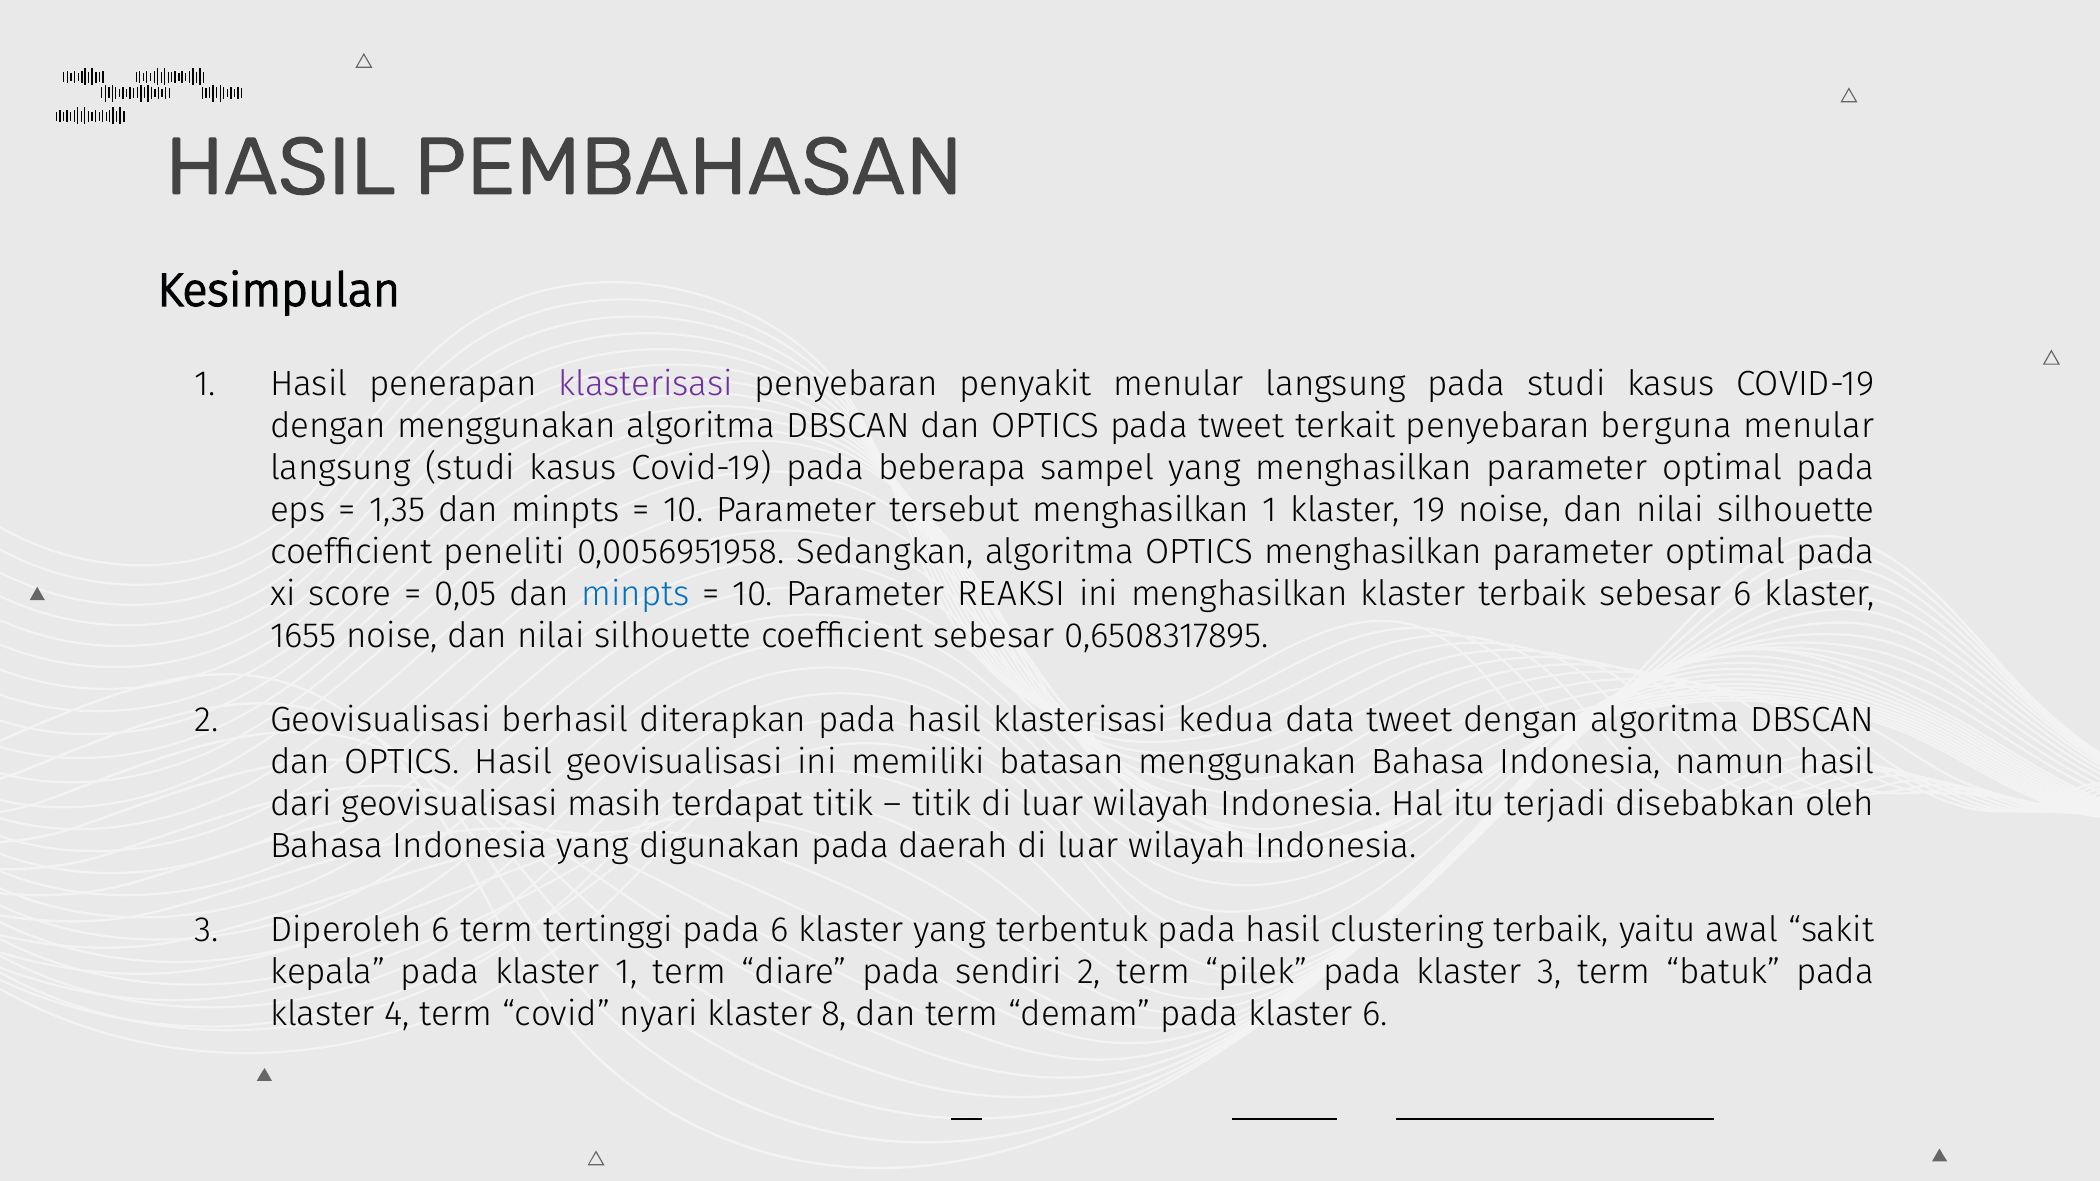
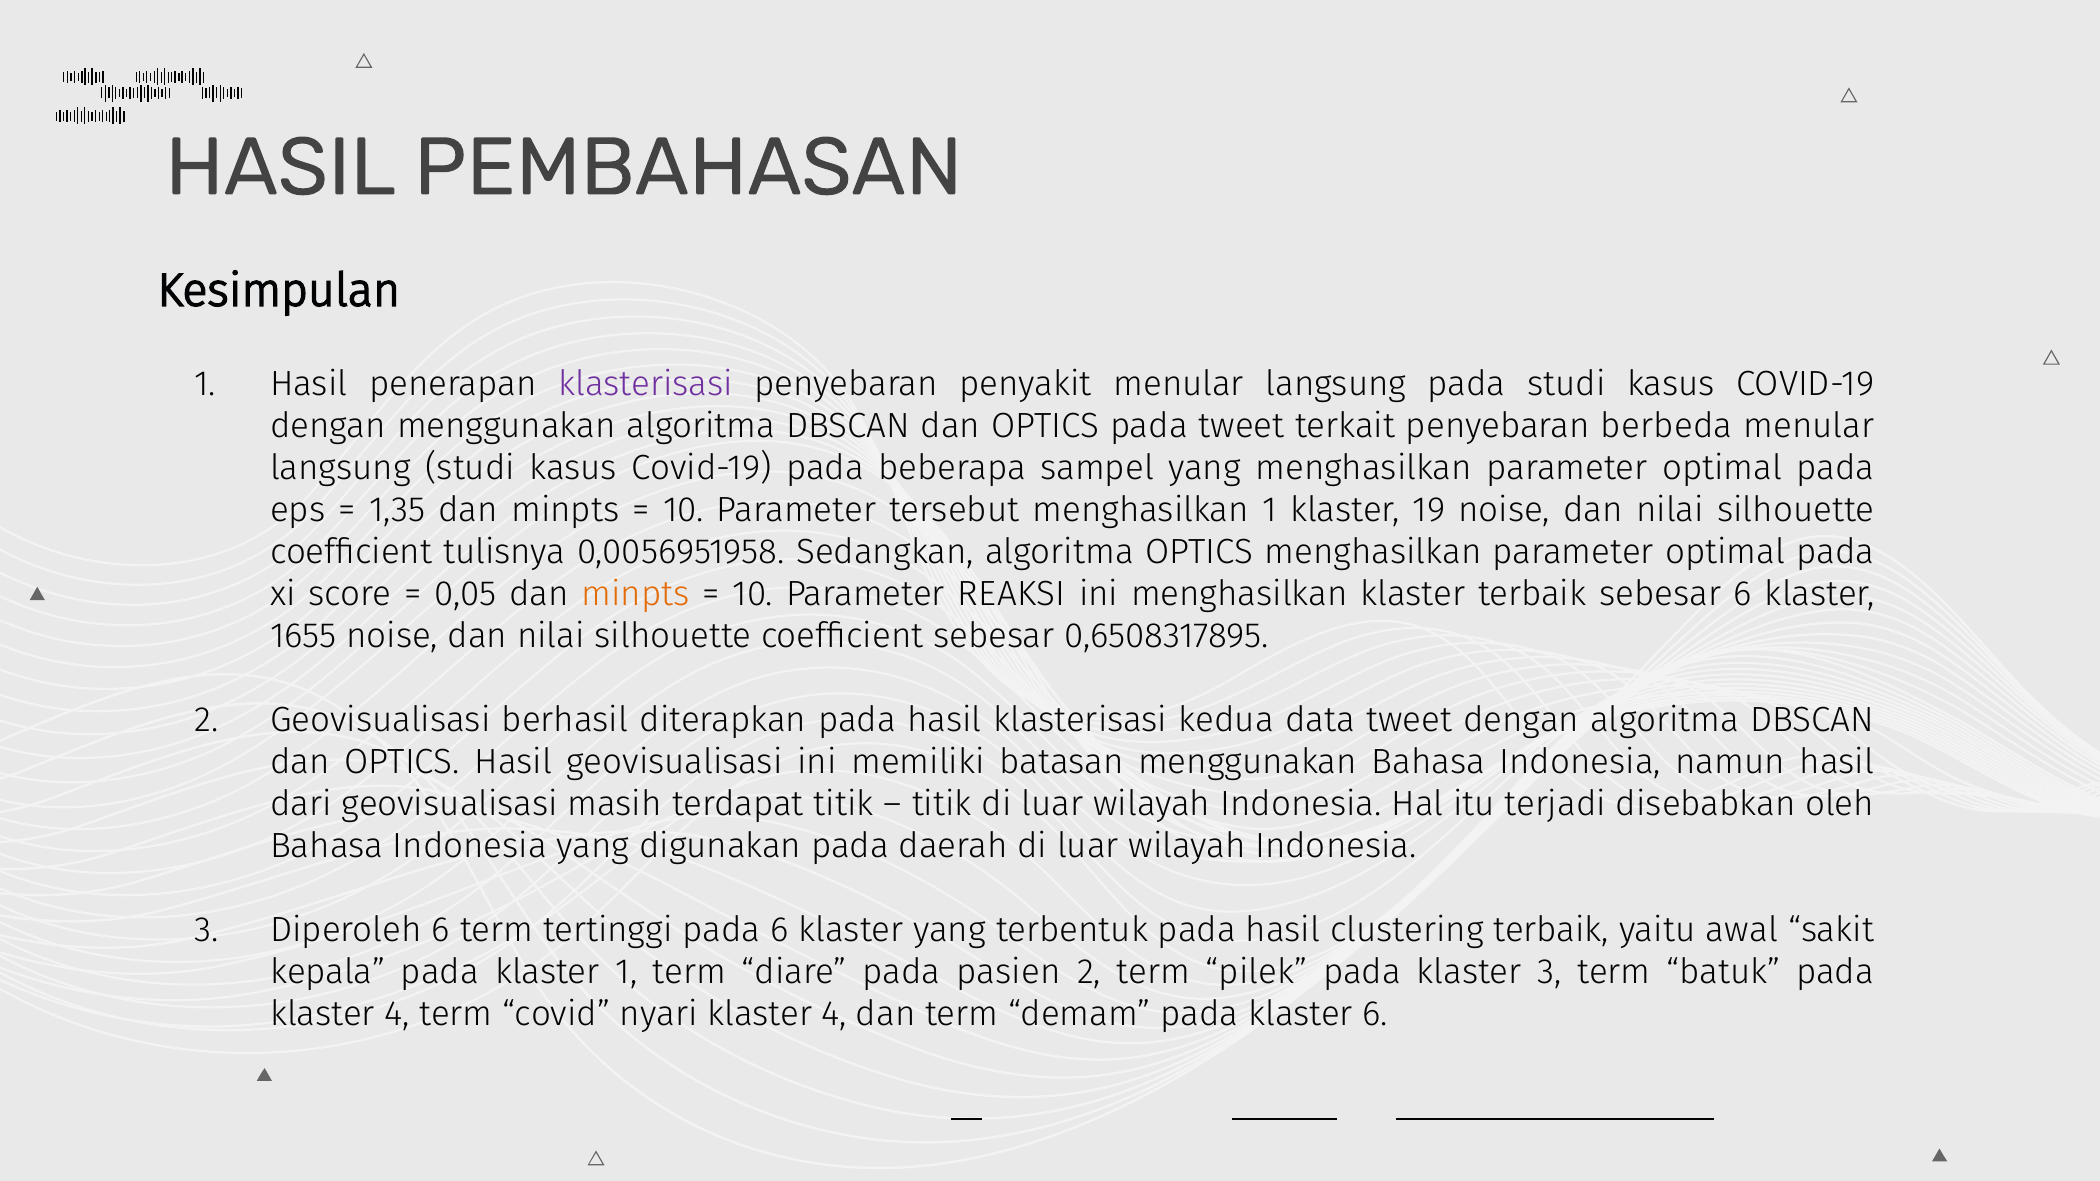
berguna: berguna -> berbeda
peneliti: peneliti -> tulisnya
minpts at (636, 594) colour: blue -> orange
sendiri: sendiri -> pasien
8 at (834, 1014): 8 -> 4
